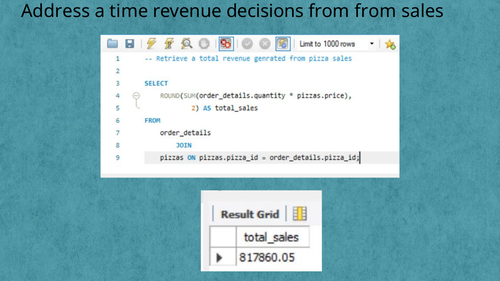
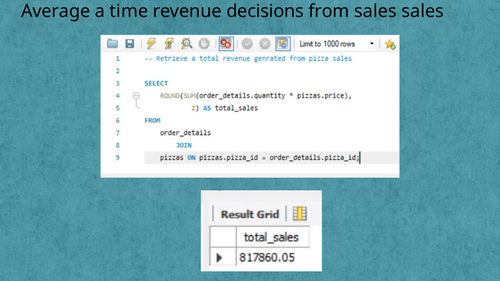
Address: Address -> Average
from from: from -> sales
